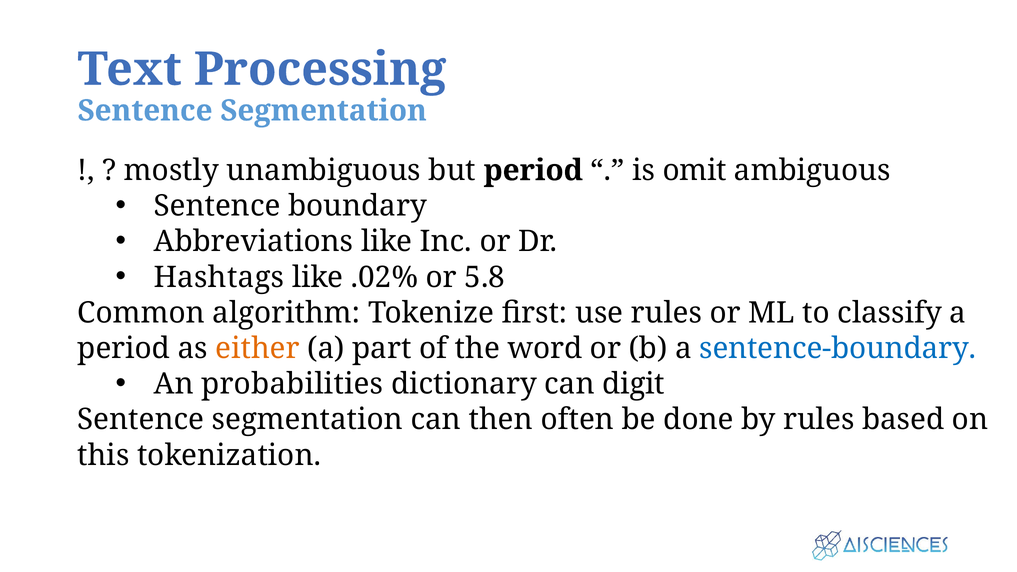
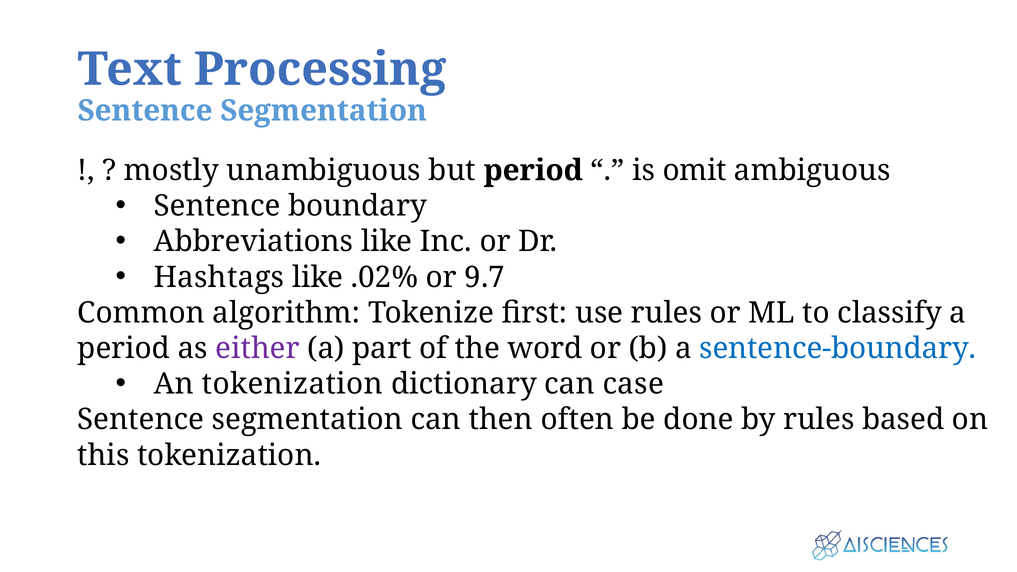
5.8: 5.8 -> 9.7
either colour: orange -> purple
An probabilities: probabilities -> tokenization
digit: digit -> case
